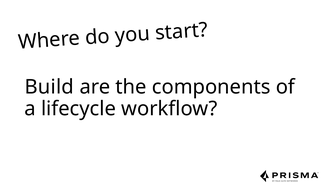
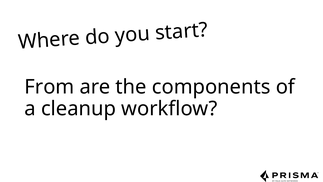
Build: Build -> From
lifecycle: lifecycle -> cleanup
